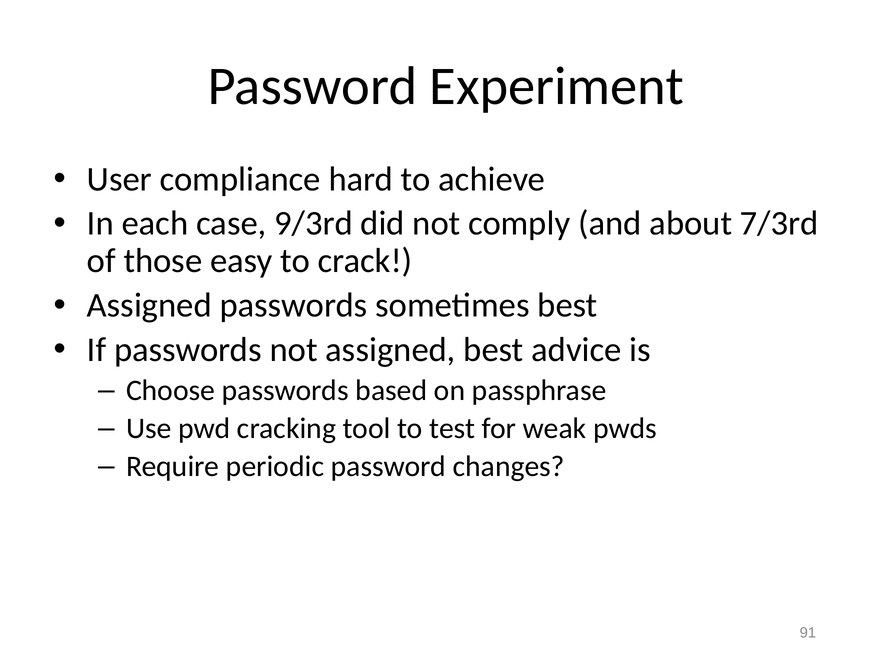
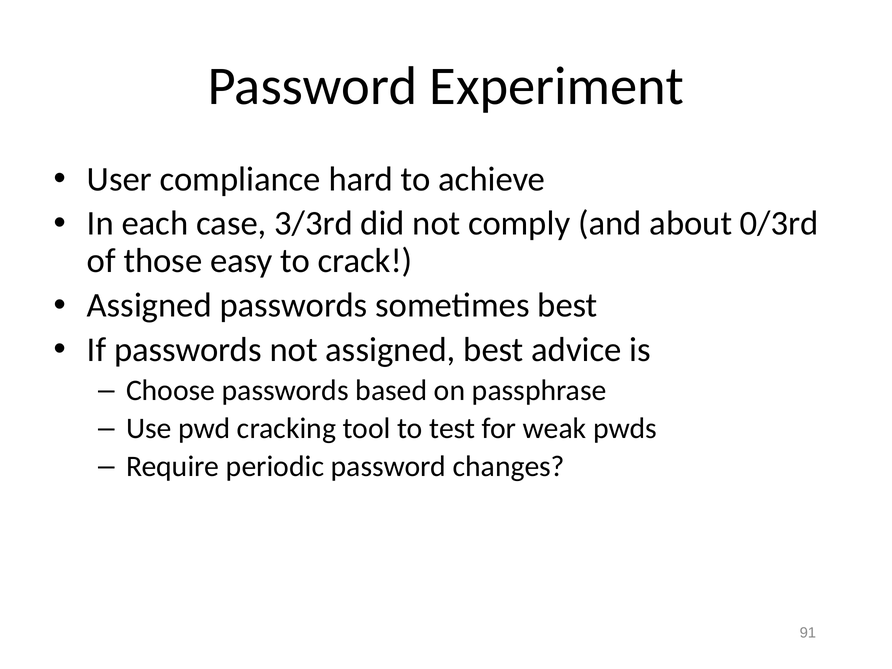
9/3rd: 9/3rd -> 3/3rd
7/3rd: 7/3rd -> 0/3rd
